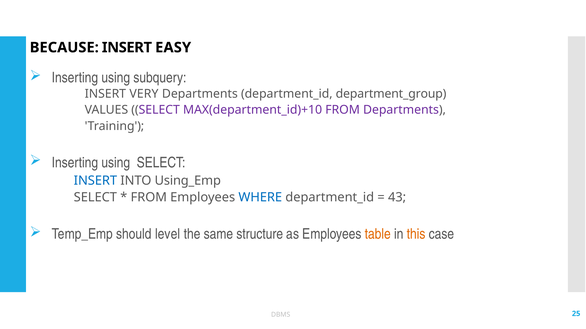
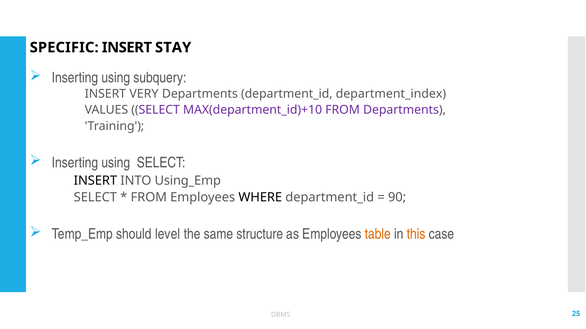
BECAUSE: BECAUSE -> SPECIFIC
EASY: EASY -> STAY
department_group: department_group -> department_index
INSERT at (95, 181) colour: blue -> black
WHERE colour: blue -> black
43: 43 -> 90
